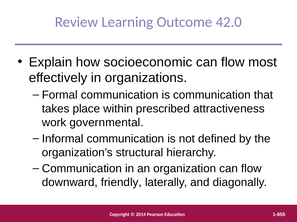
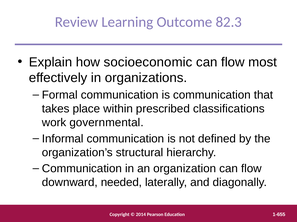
42.0: 42.0 -> 82.3
attractiveness: attractiveness -> classifications
friendly: friendly -> needed
